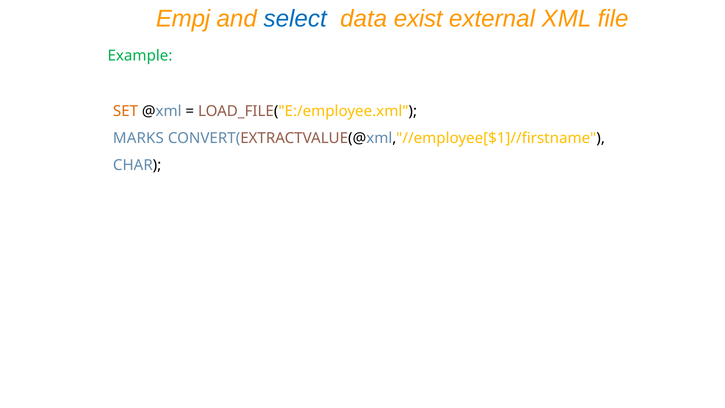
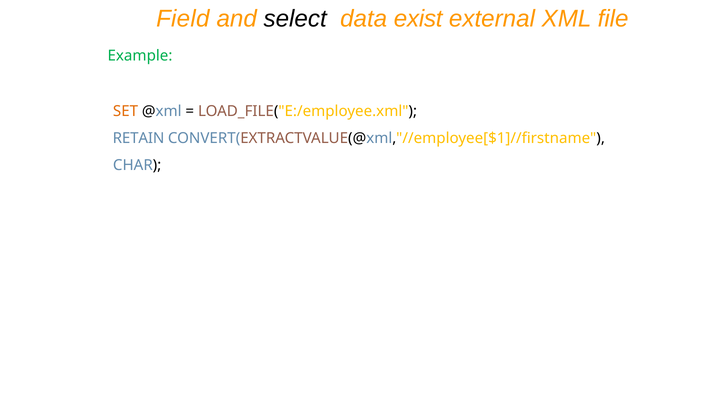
Empj: Empj -> Field
select colour: blue -> black
MARKS: MARKS -> RETAIN
